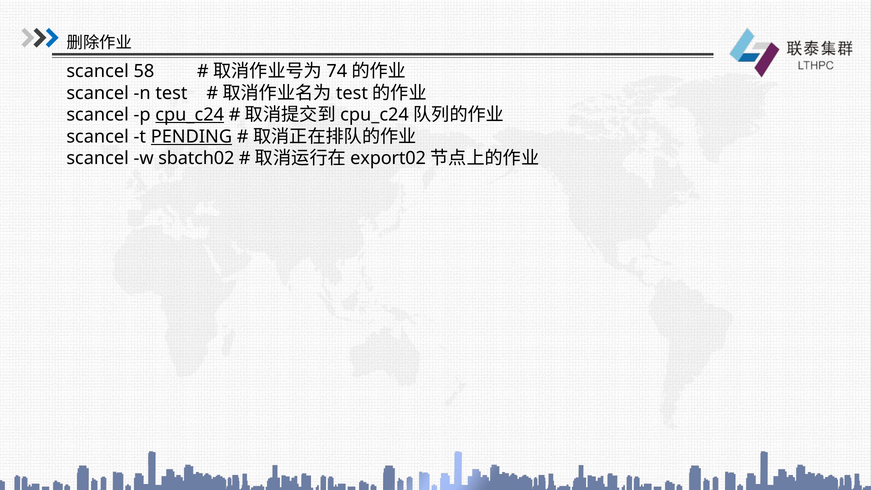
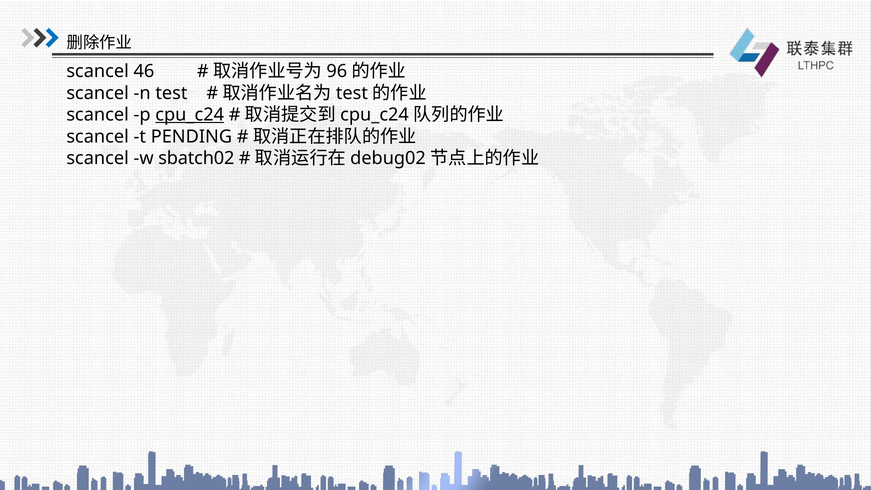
58: 58 -> 46
74: 74 -> 96
PENDING underline: present -> none
export02: export02 -> debug02
